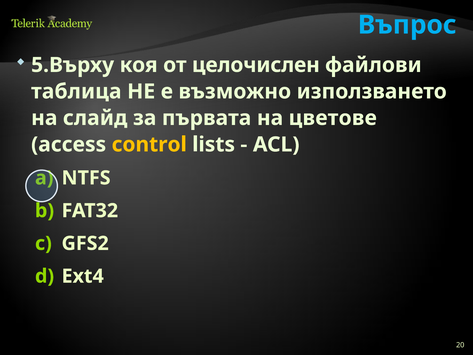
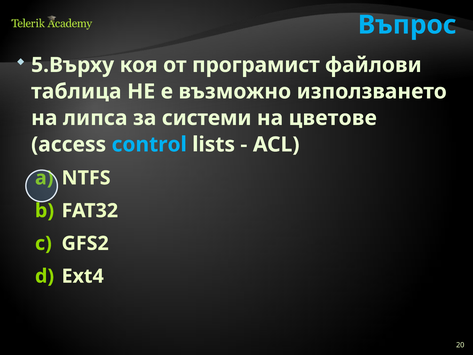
целочислен: целочислен -> програмист
слайд: слайд -> липса
първата: първата -> системи
control colour: yellow -> light blue
